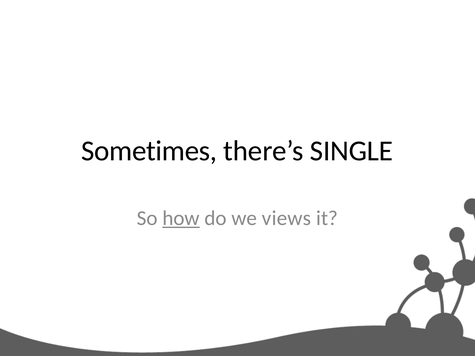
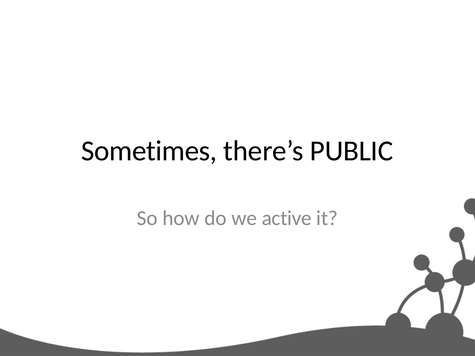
SINGLE: SINGLE -> PUBLIC
how underline: present -> none
views: views -> active
